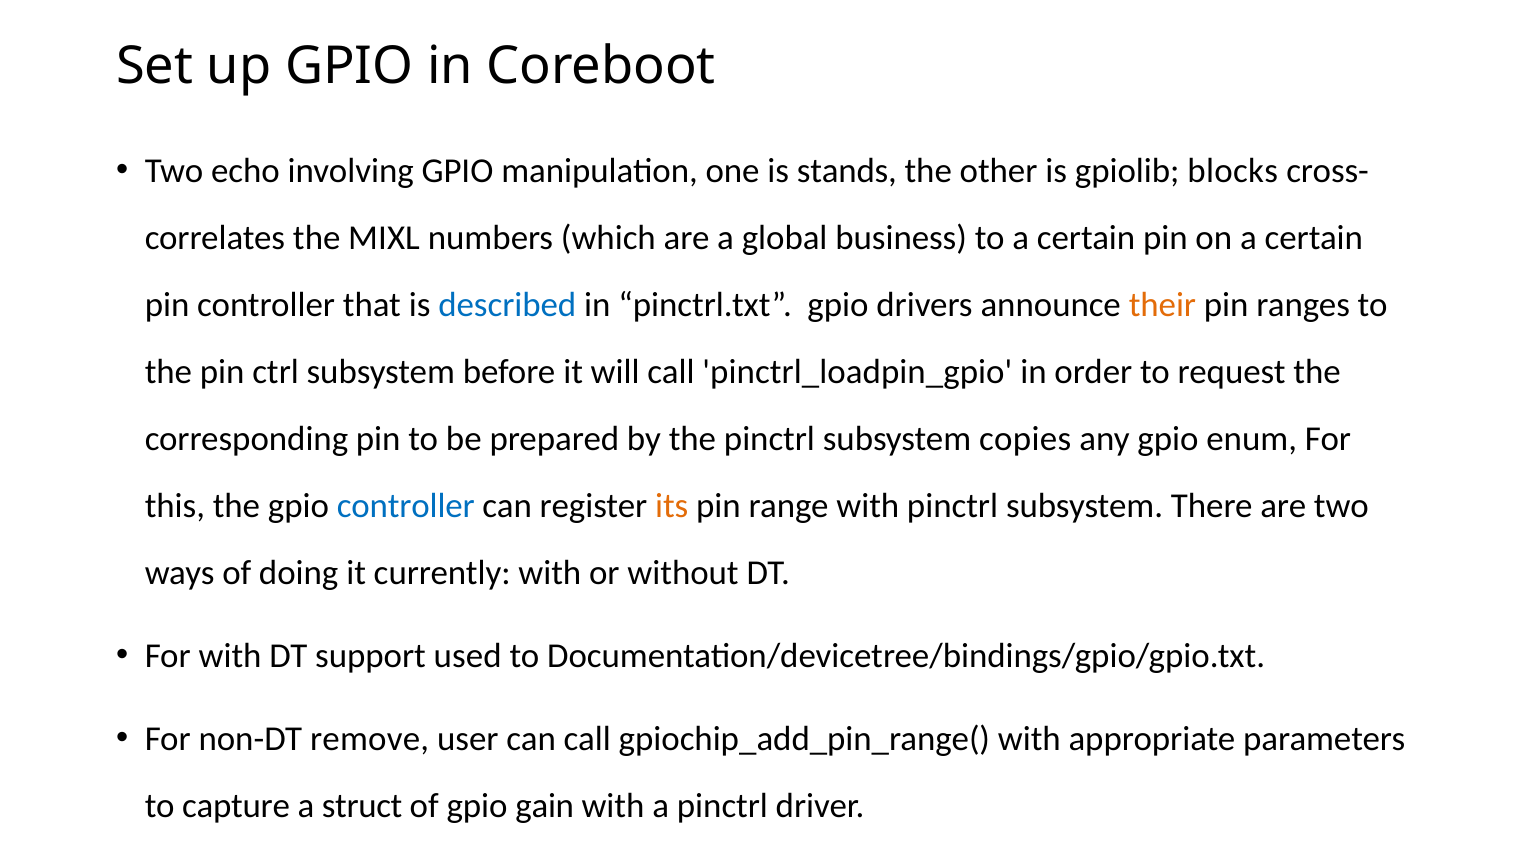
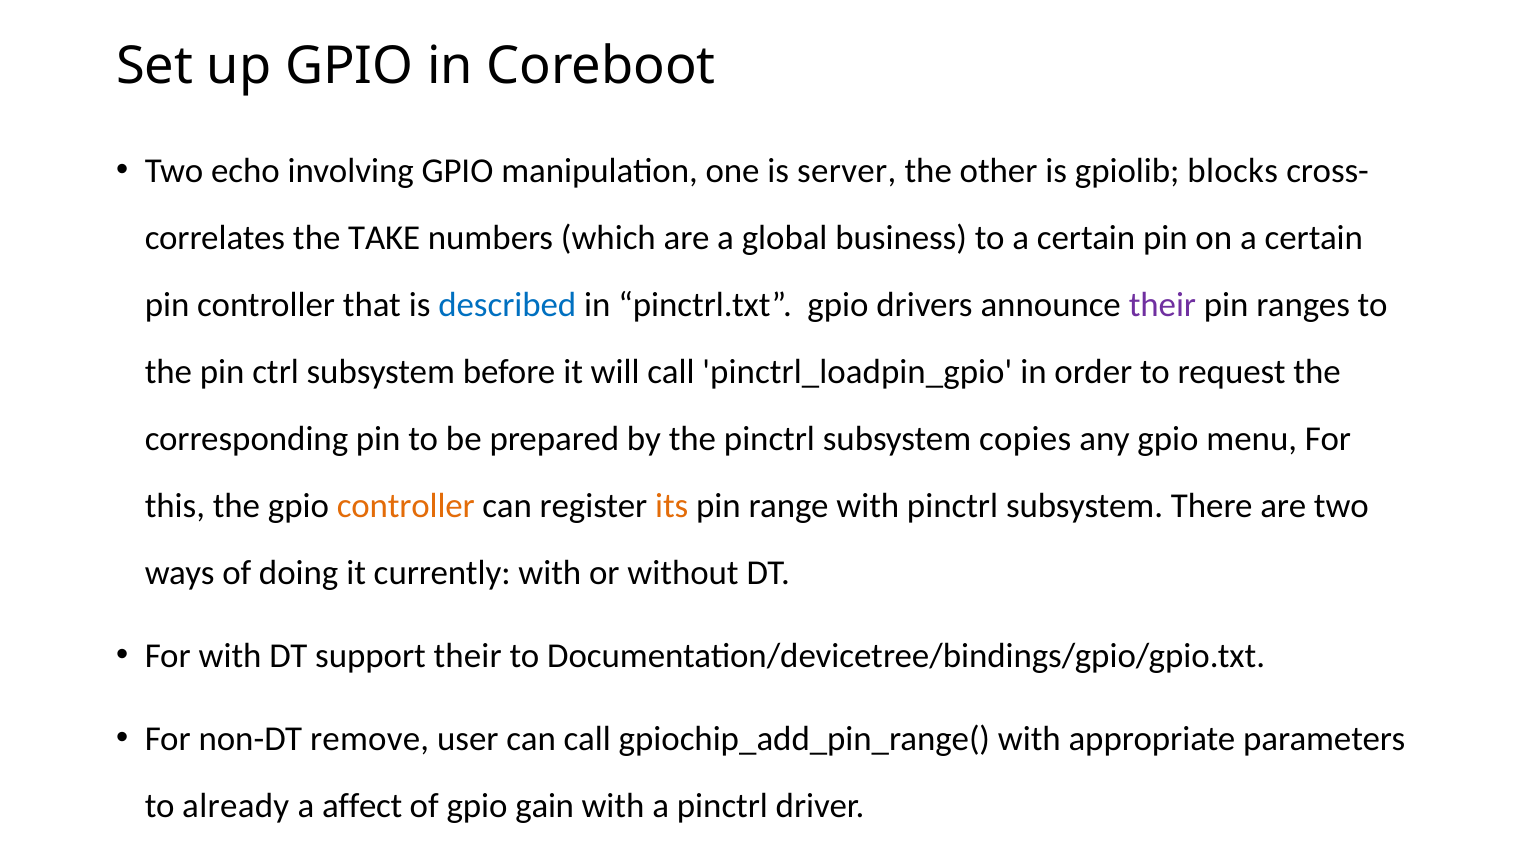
stands: stands -> server
MIXL: MIXL -> TAKE
their at (1162, 305) colour: orange -> purple
enum: enum -> menu
controller at (406, 506) colour: blue -> orange
support used: used -> their
capture: capture -> already
struct: struct -> affect
